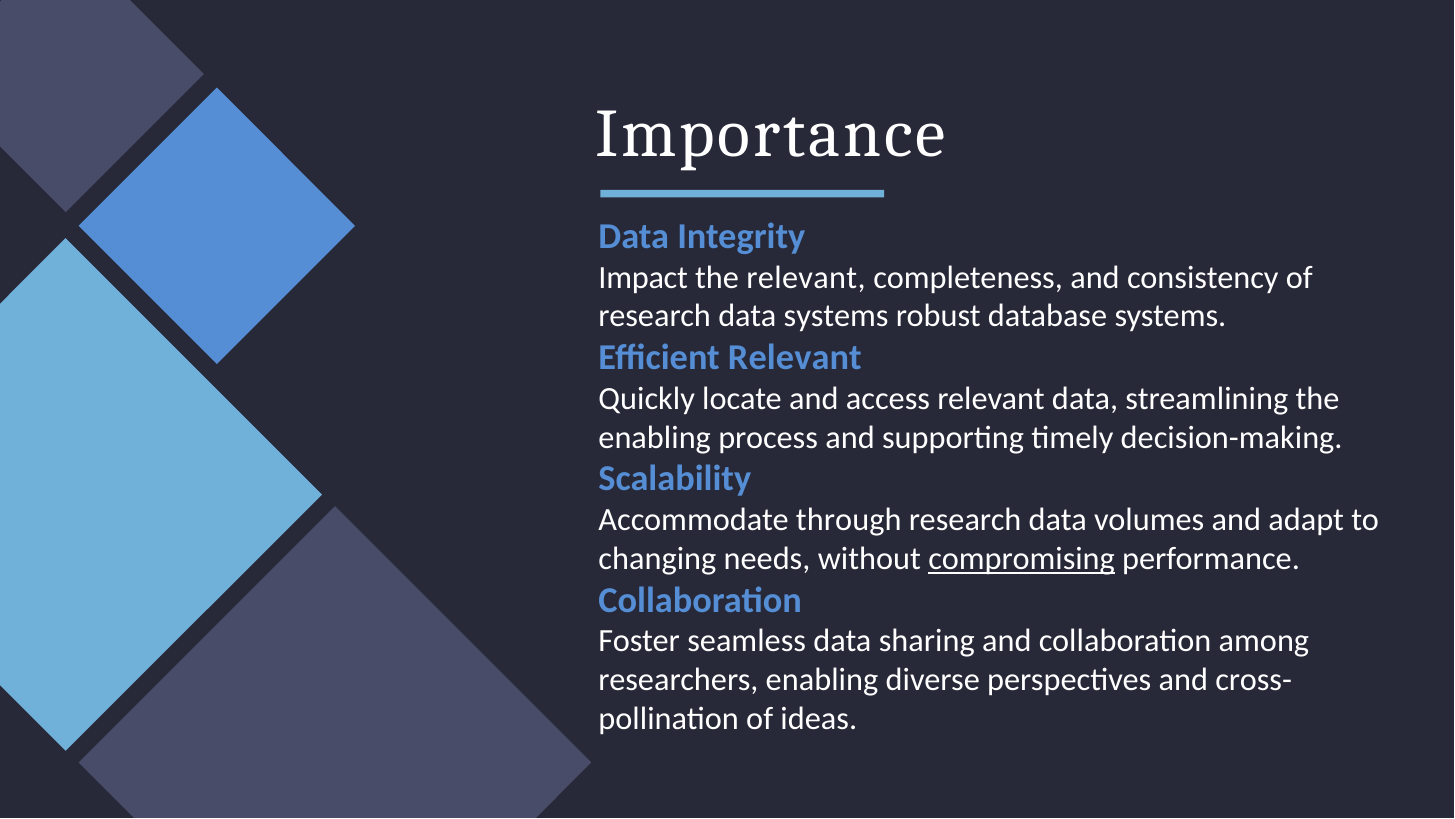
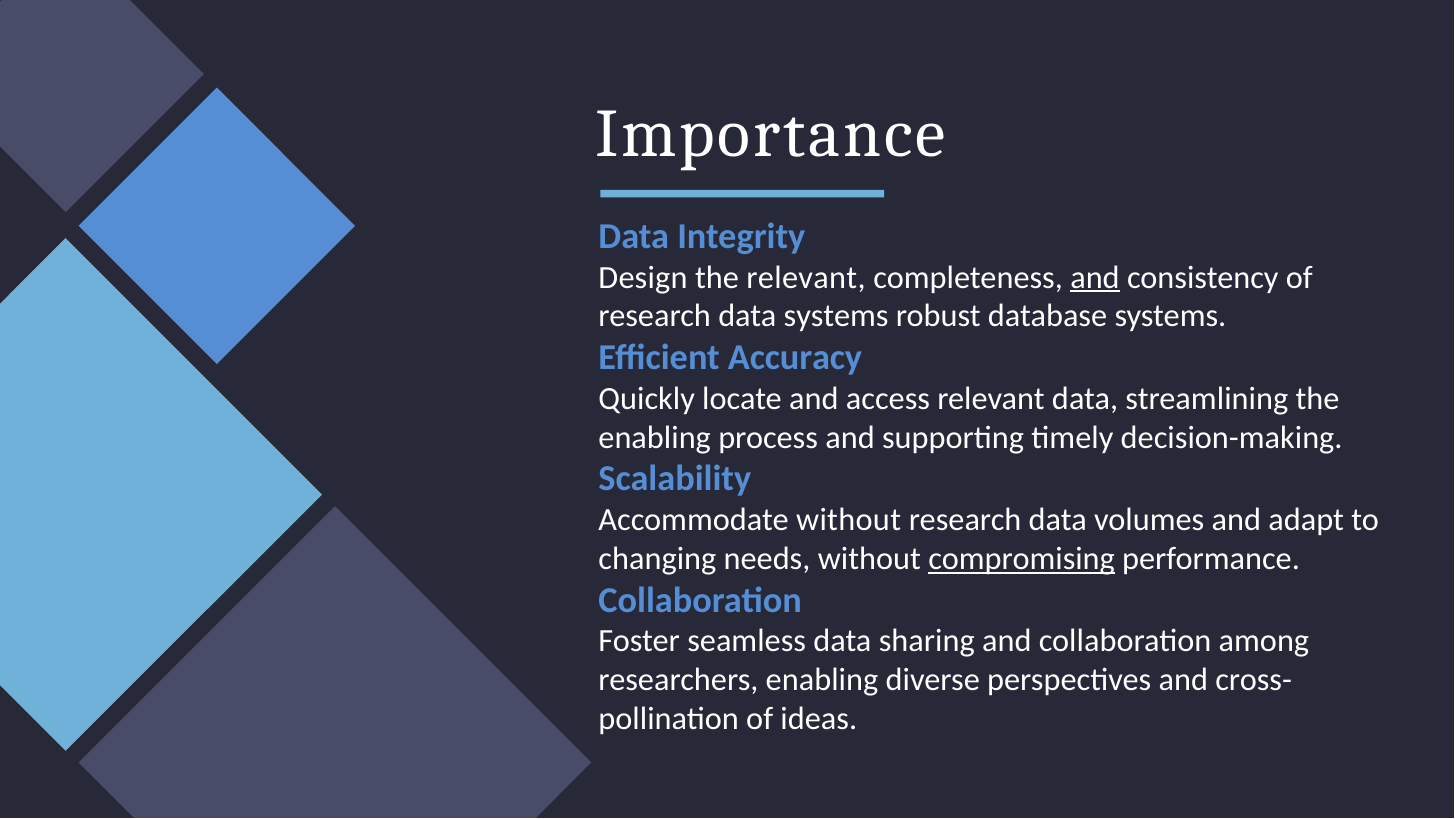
Impact: Impact -> Design
and at (1095, 277) underline: none -> present
Efficient Relevant: Relevant -> Accuracy
Accommodate through: through -> without
